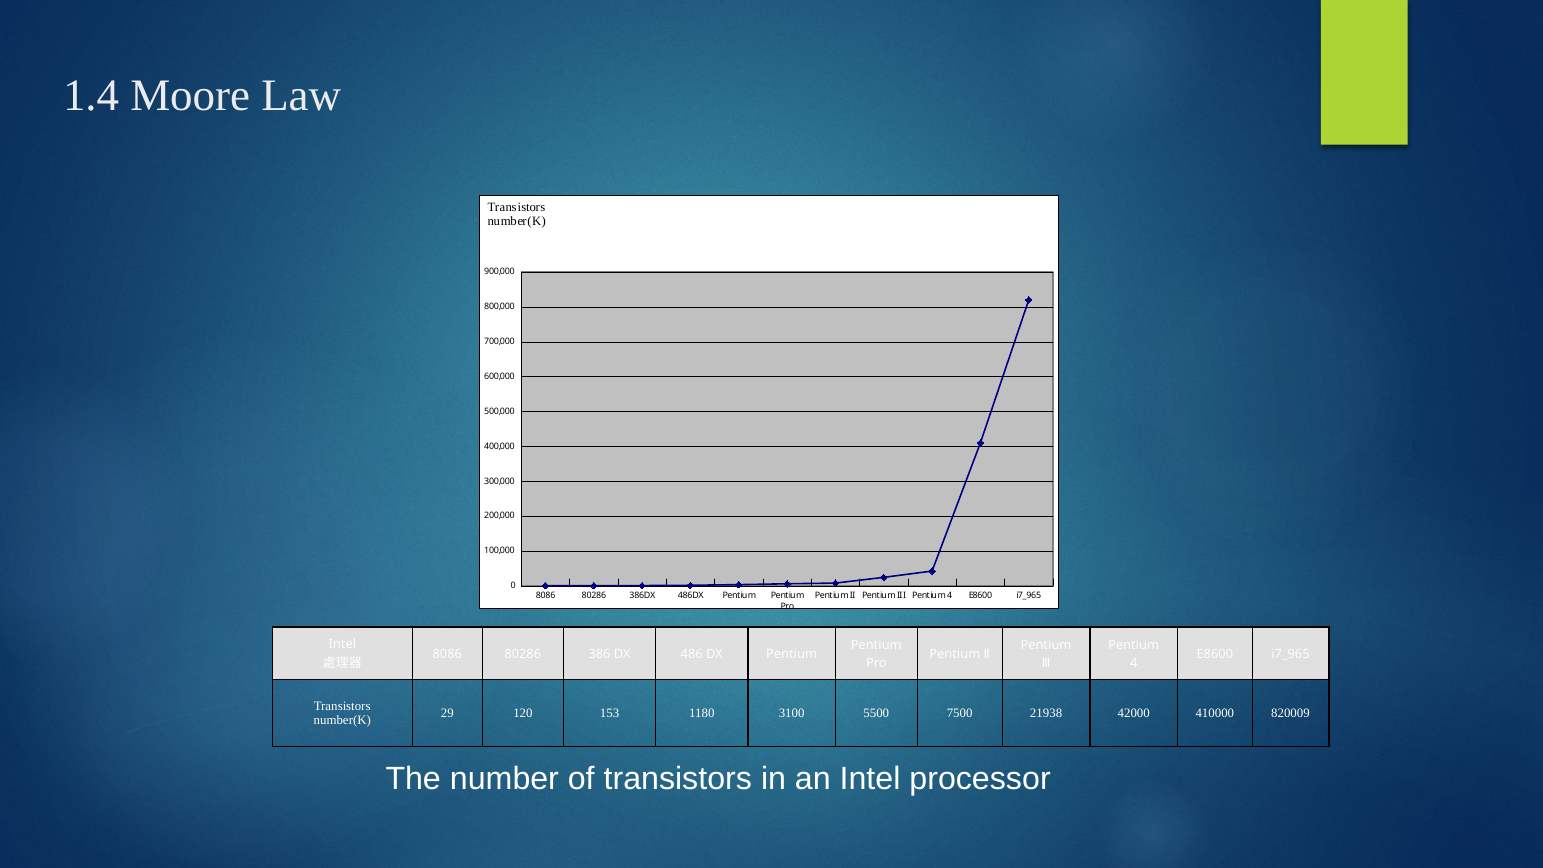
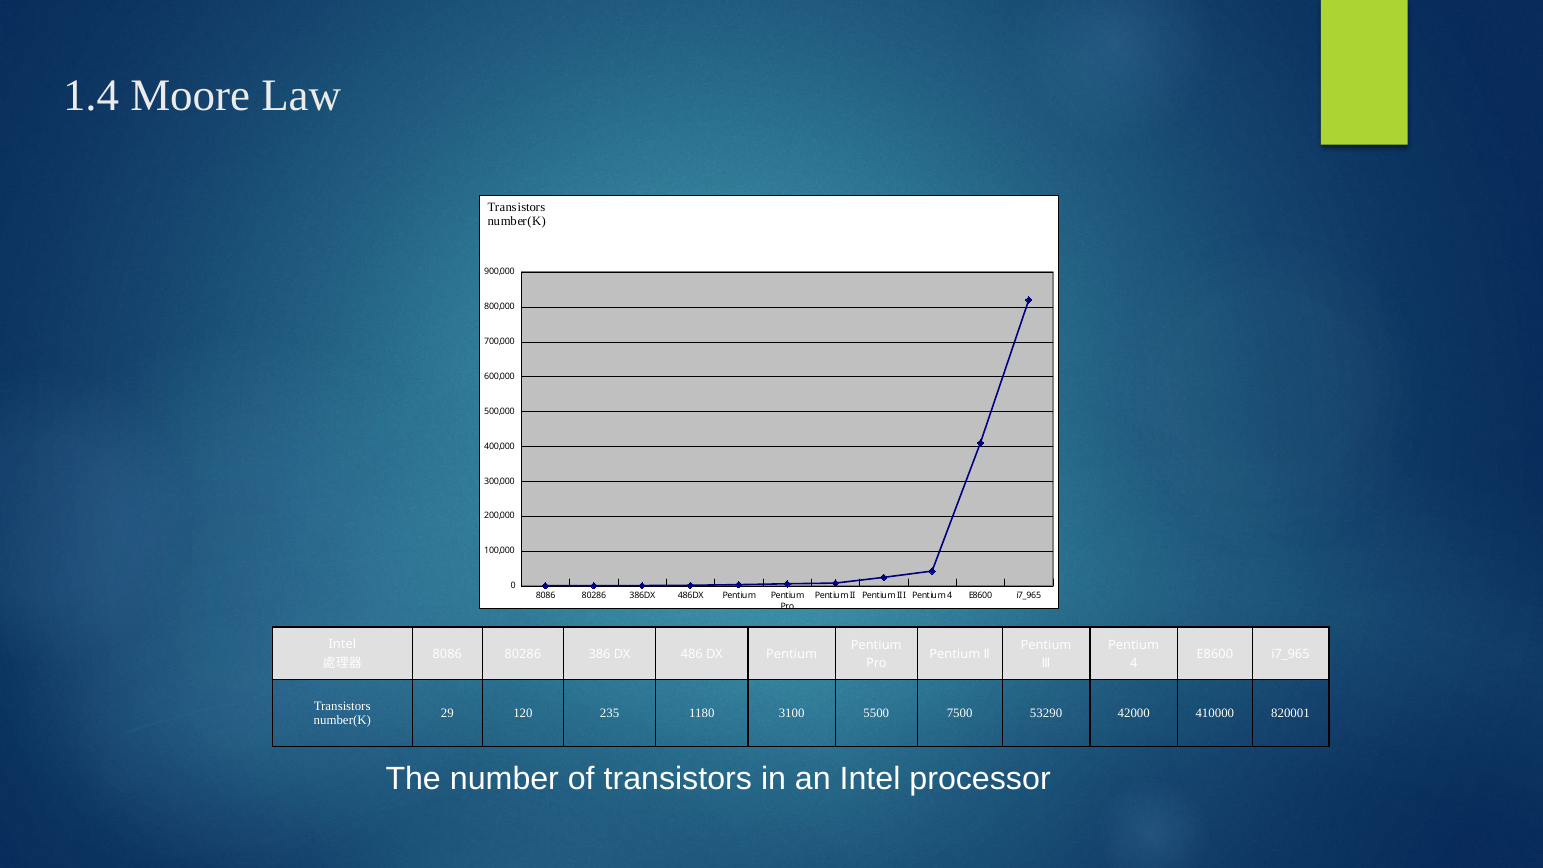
153: 153 -> 235
21938: 21938 -> 53290
820009: 820009 -> 820001
